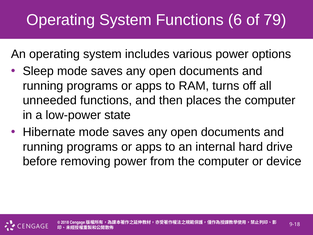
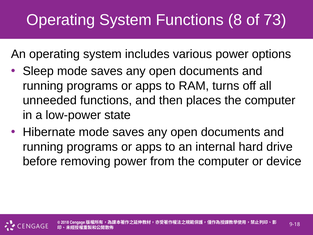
6: 6 -> 8
79: 79 -> 73
